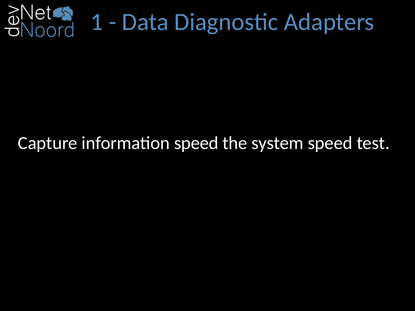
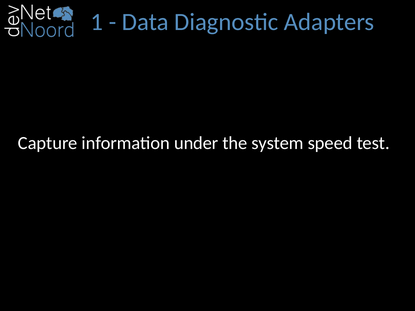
information speed: speed -> under
